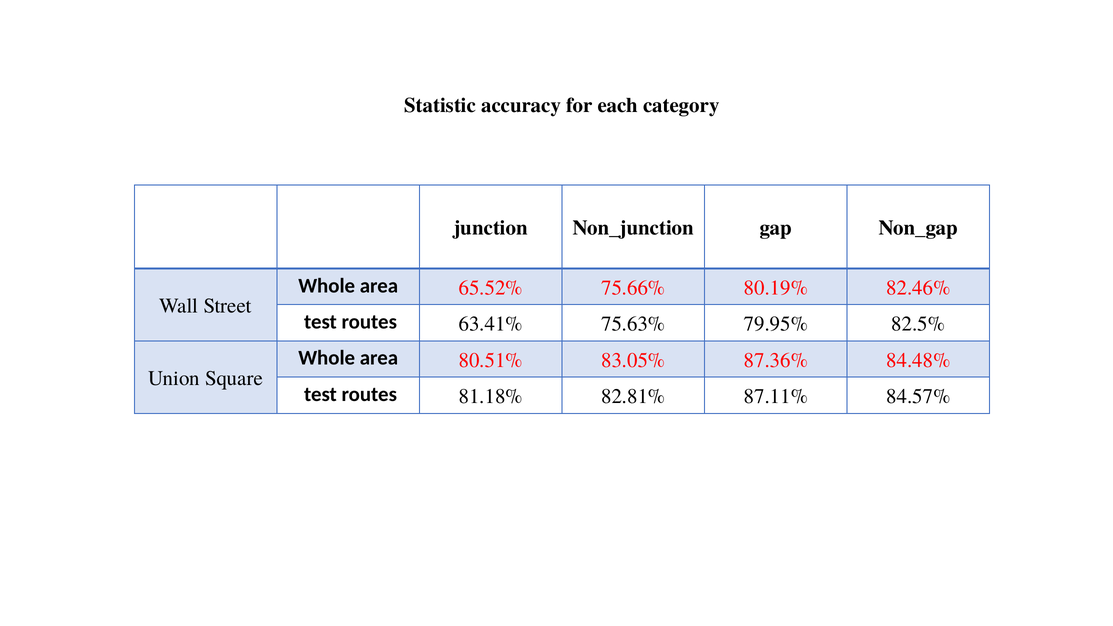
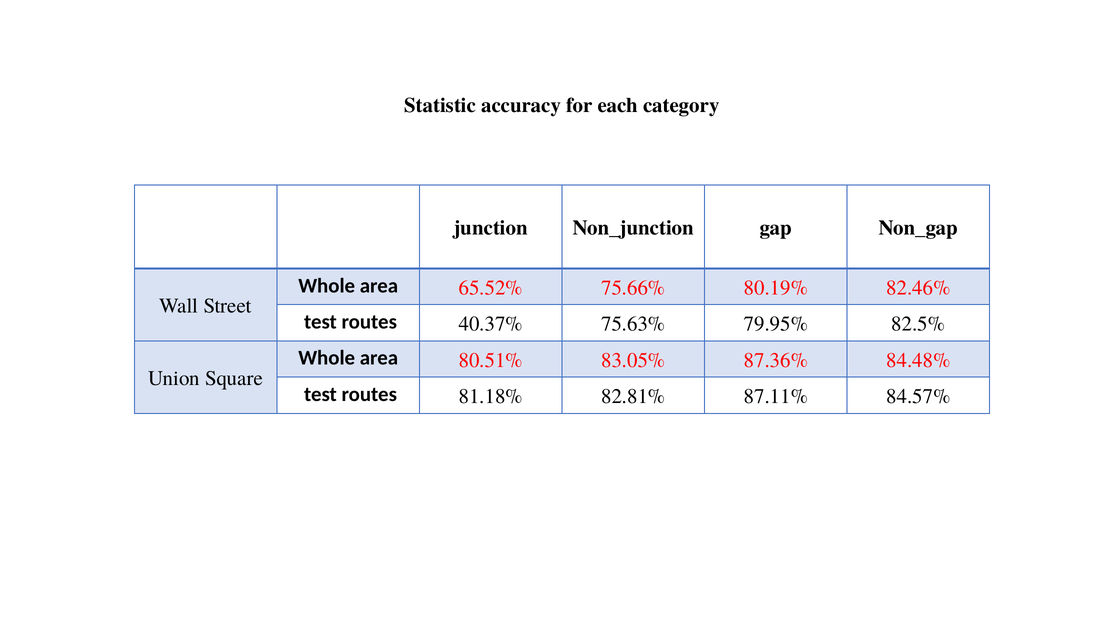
63.41%: 63.41% -> 40.37%
